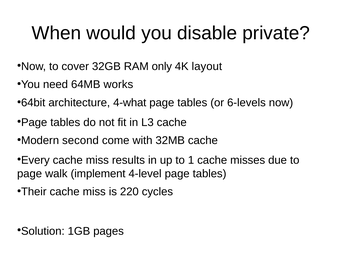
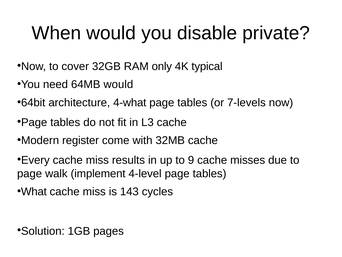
layout: layout -> typical
64MB works: works -> would
6-levels: 6-levels -> 7-levels
second: second -> register
1: 1 -> 9
Their: Their -> What
220: 220 -> 143
